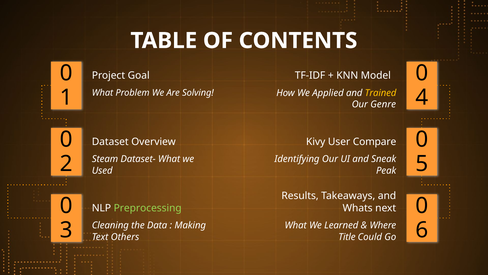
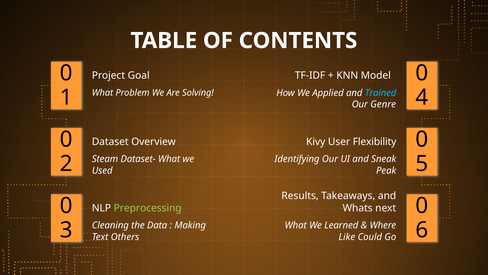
Trained colour: yellow -> light blue
Compare: Compare -> Flexibility
Title: Title -> Like
